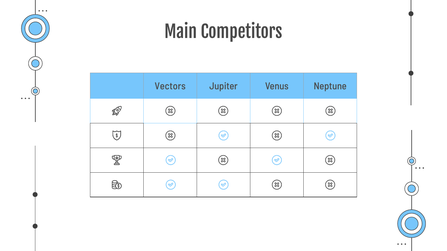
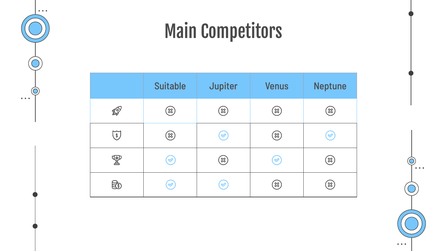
Vectors: Vectors -> Suitable
